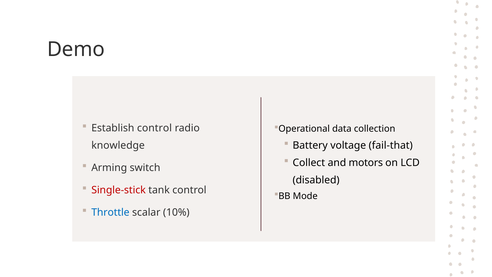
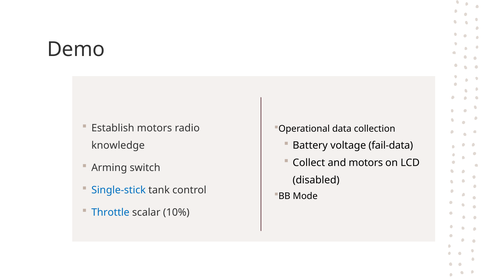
Establish control: control -> motors
fail-that: fail-that -> fail-data
Single-stick colour: red -> blue
